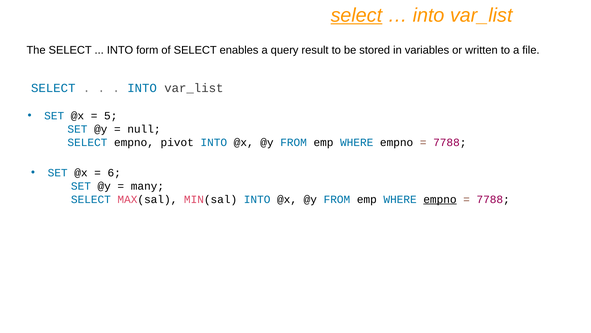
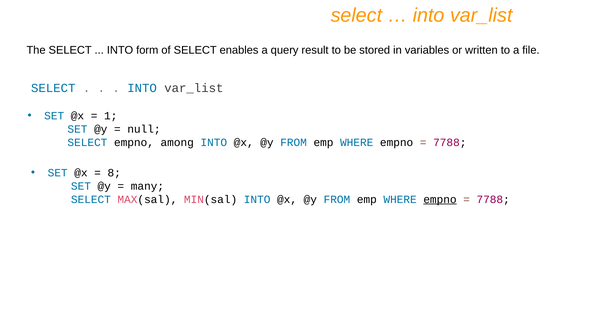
select at (357, 15) underline: present -> none
5: 5 -> 1
pivot: pivot -> among
6: 6 -> 8
